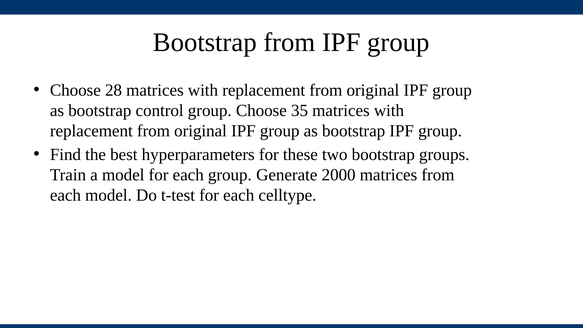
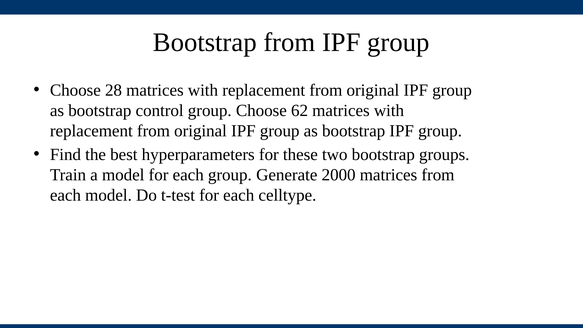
35: 35 -> 62
